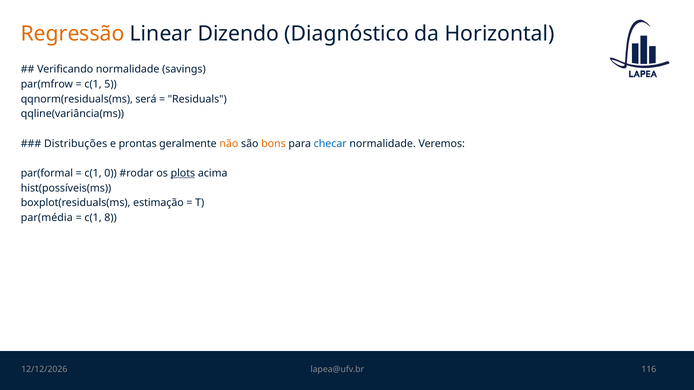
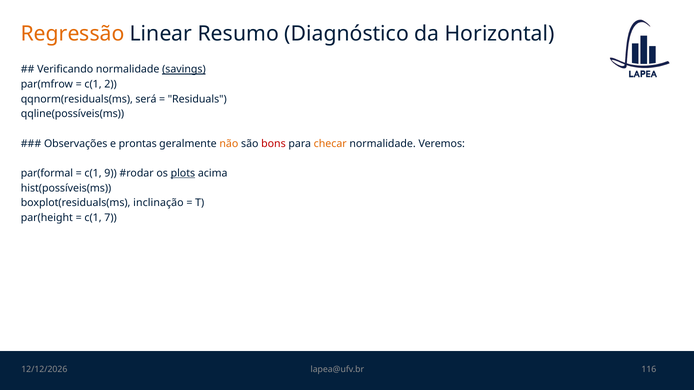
Dizendo: Dizendo -> Resumo
savings underline: none -> present
5: 5 -> 2
qqline(variância(ms: qqline(variância(ms -> qqline(possíveis(ms
Distribuções: Distribuções -> Observações
bons colour: orange -> red
checar colour: blue -> orange
0: 0 -> 9
estimação: estimação -> inclinação
par(média: par(média -> par(height
8: 8 -> 7
